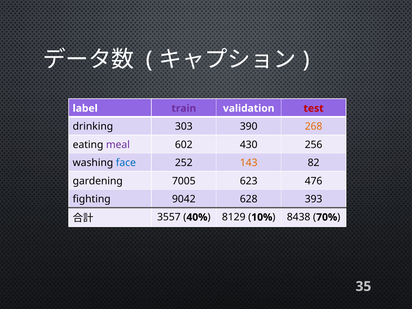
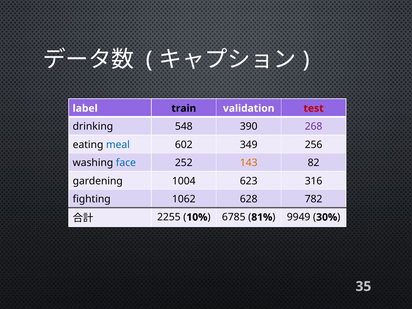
train colour: purple -> black
303: 303 -> 548
268 colour: orange -> purple
meal colour: purple -> blue
430: 430 -> 349
7005: 7005 -> 1004
476: 476 -> 316
9042: 9042 -> 1062
393: 393 -> 782
3557: 3557 -> 2255
40%: 40% -> 10%
8129: 8129 -> 6785
10%: 10% -> 81%
8438: 8438 -> 9949
70%: 70% -> 30%
